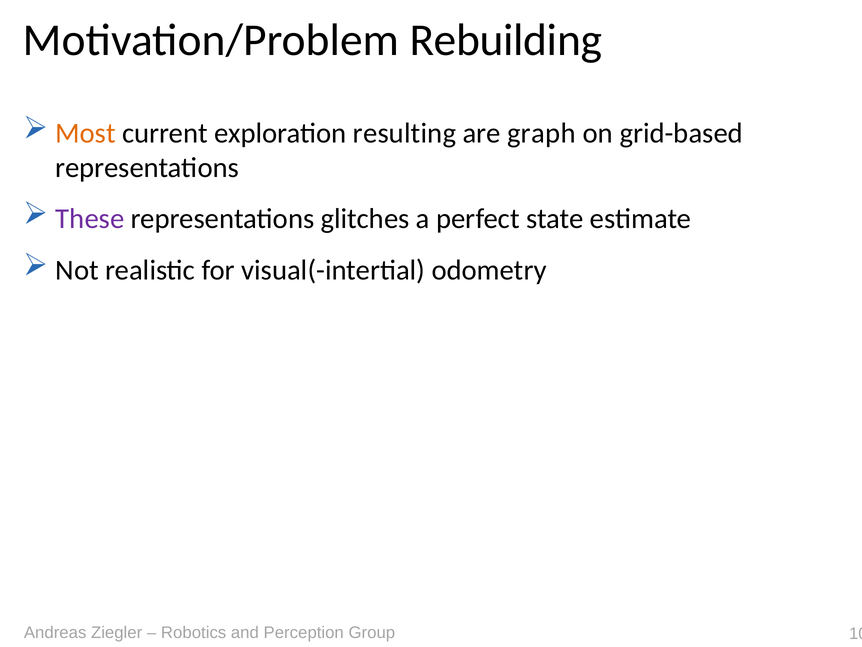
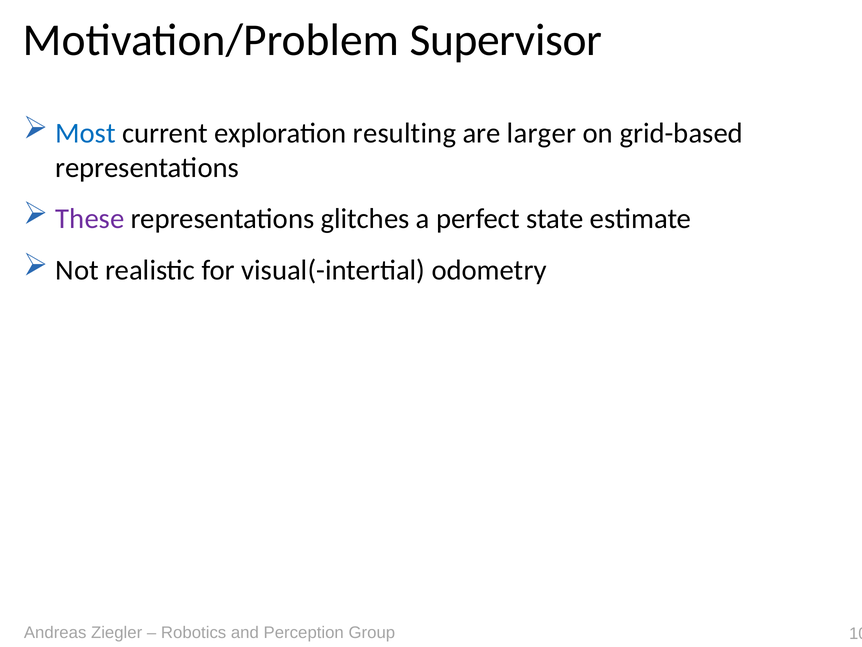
Rebuilding: Rebuilding -> Supervisor
Most colour: orange -> blue
graph: graph -> larger
